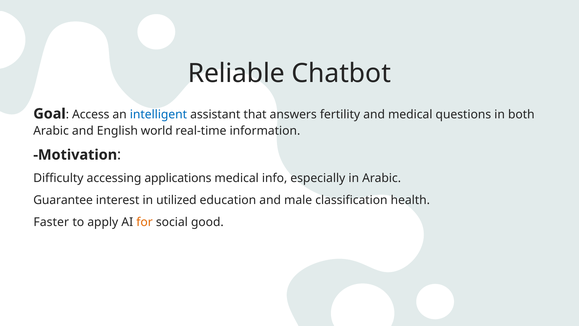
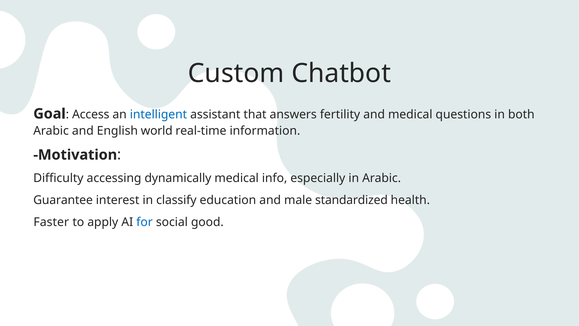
Reliable: Reliable -> Custom
applications: applications -> dynamically
utilized: utilized -> classify
classification: classification -> standardized
for colour: orange -> blue
